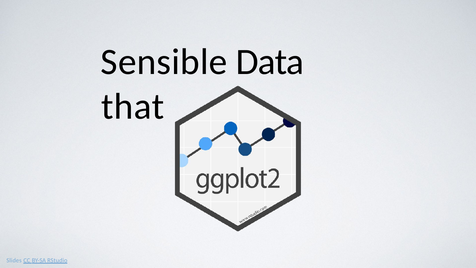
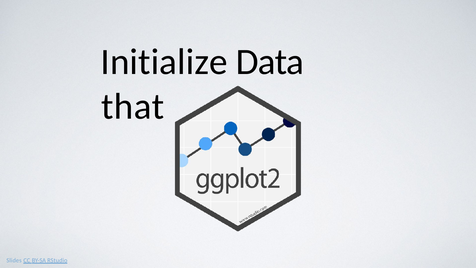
Sensible: Sensible -> Initialize
